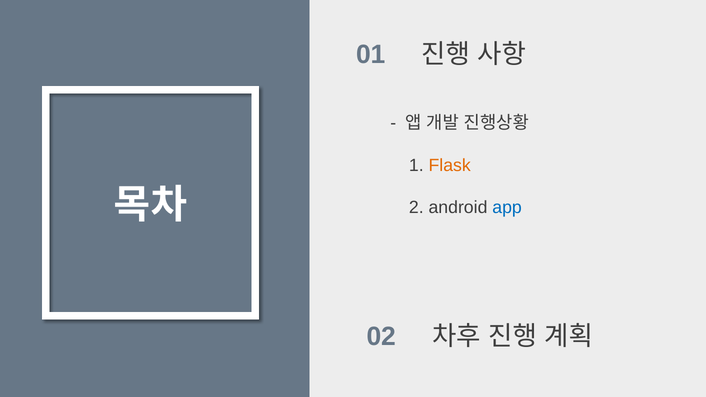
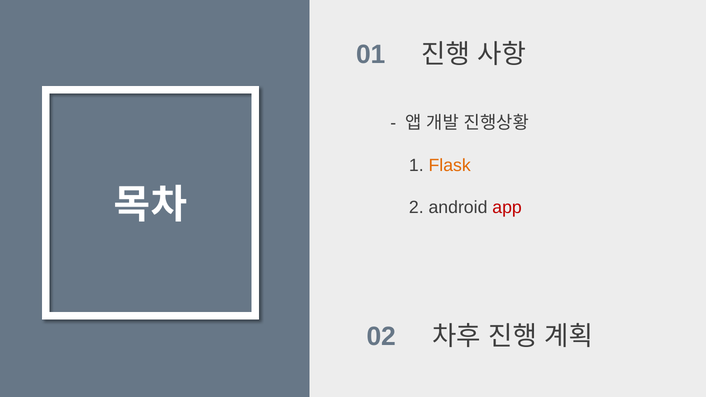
app colour: blue -> red
